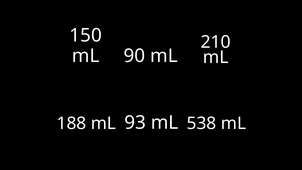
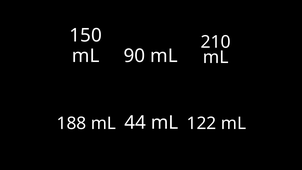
93: 93 -> 44
538: 538 -> 122
